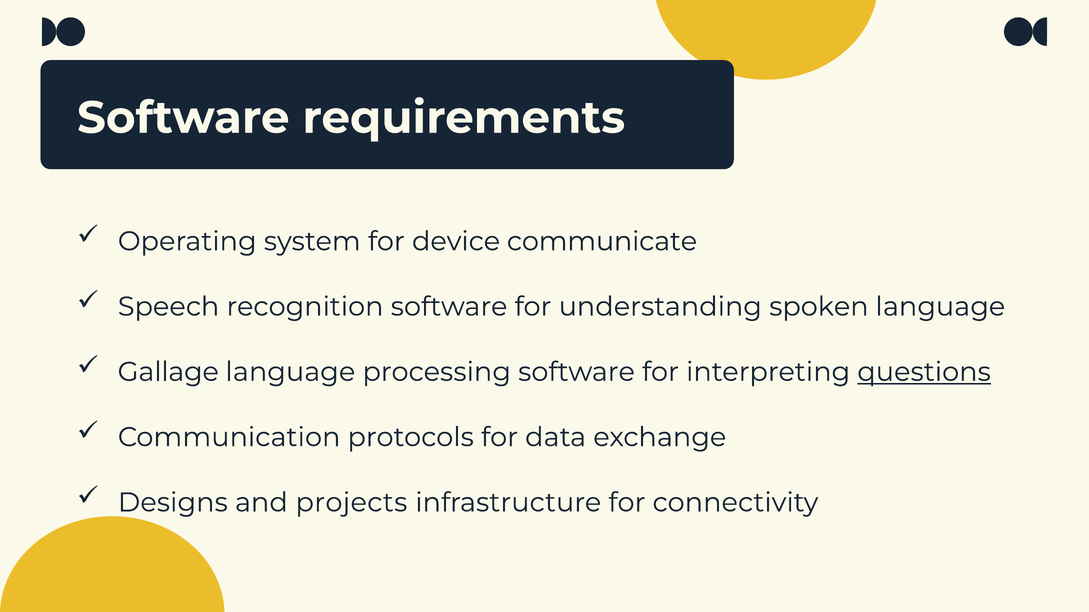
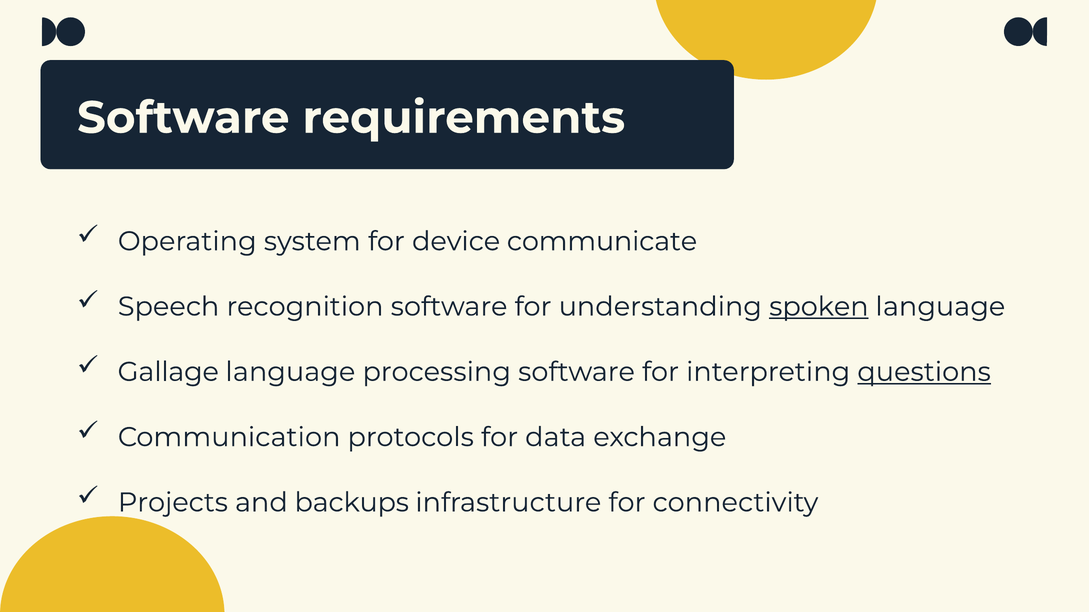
spoken underline: none -> present
Designs: Designs -> Projects
projects: projects -> backups
